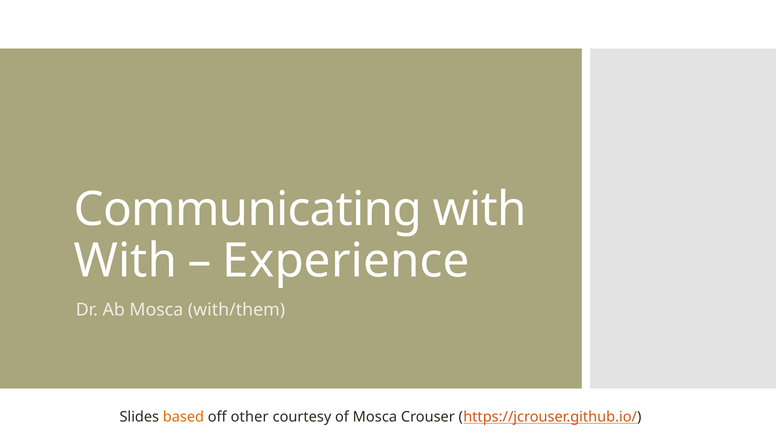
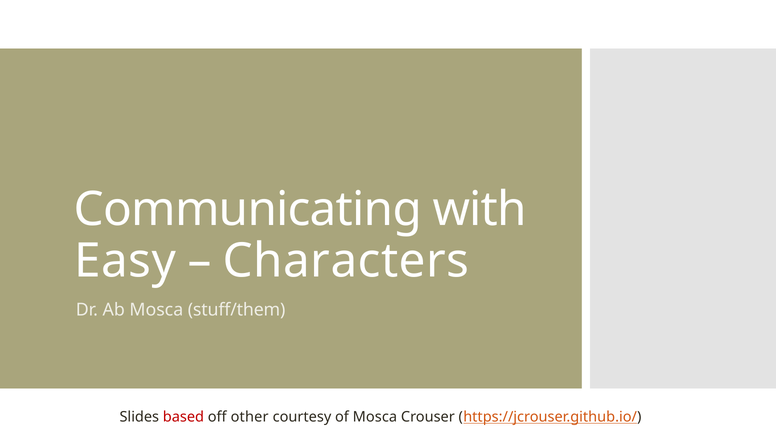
With at (125, 261): With -> Easy
Experience: Experience -> Characters
with/them: with/them -> stuff/them
based colour: orange -> red
